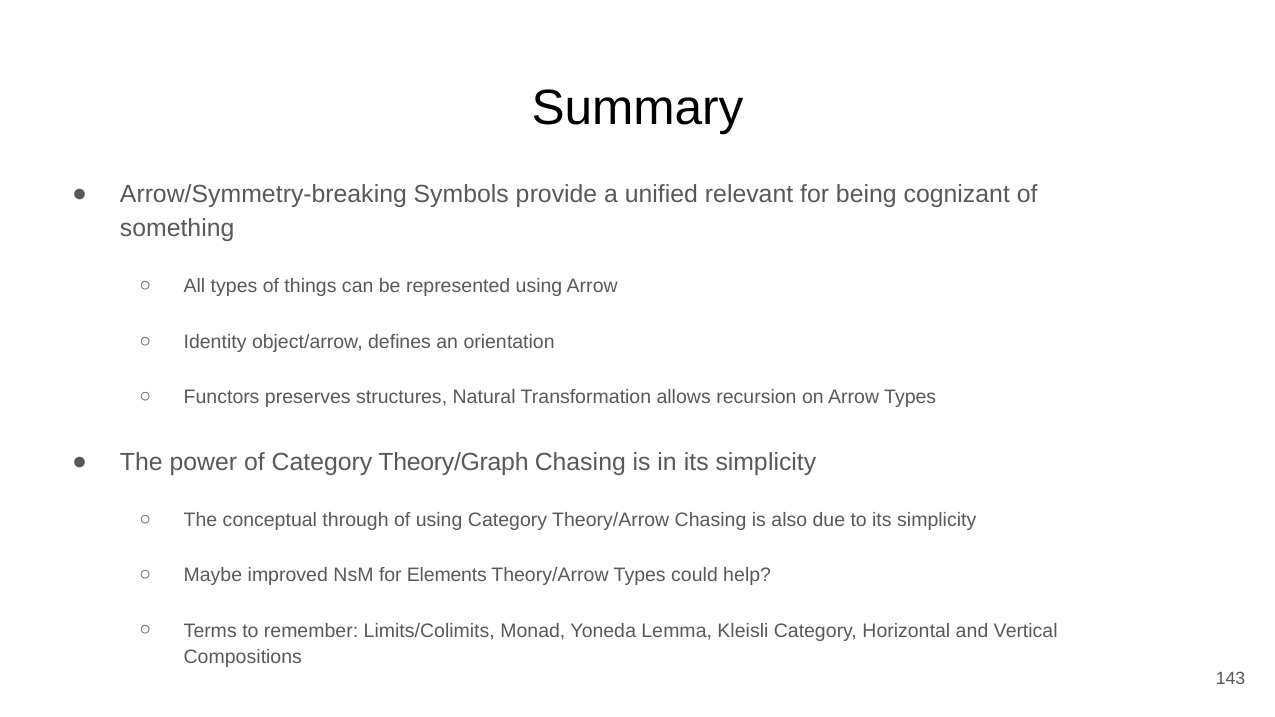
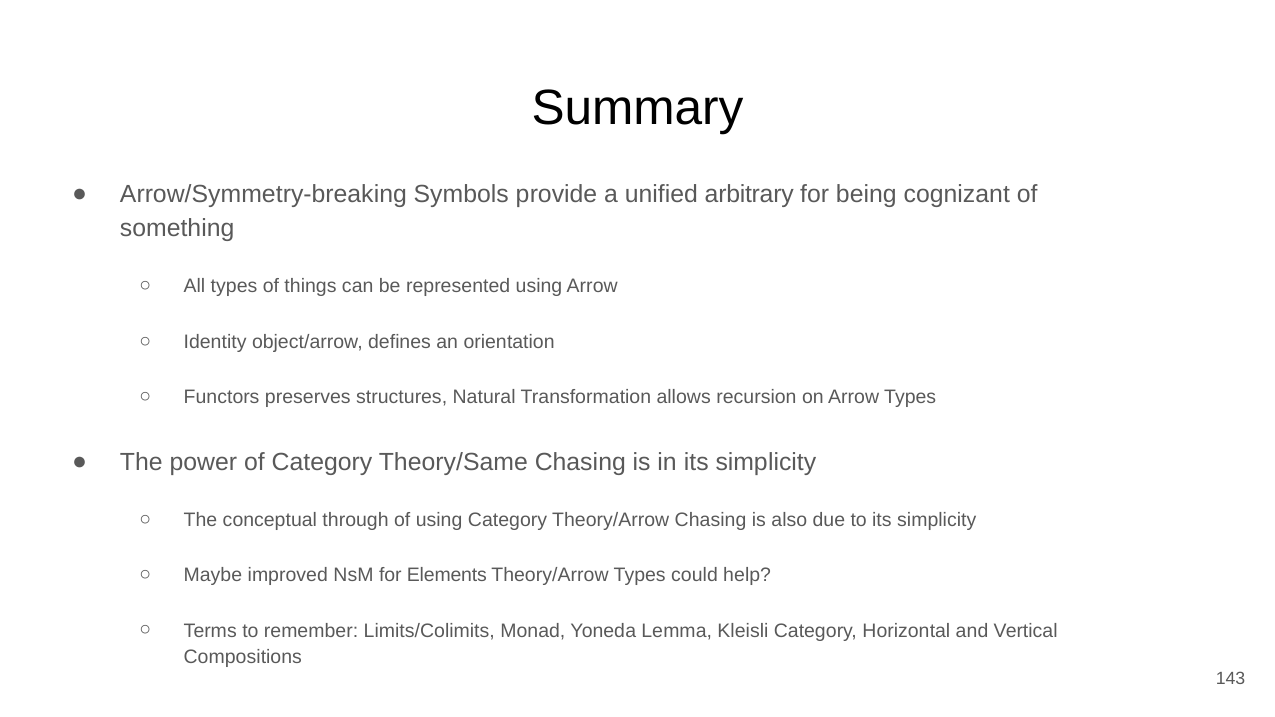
relevant: relevant -> arbitrary
Theory/Graph: Theory/Graph -> Theory/Same
